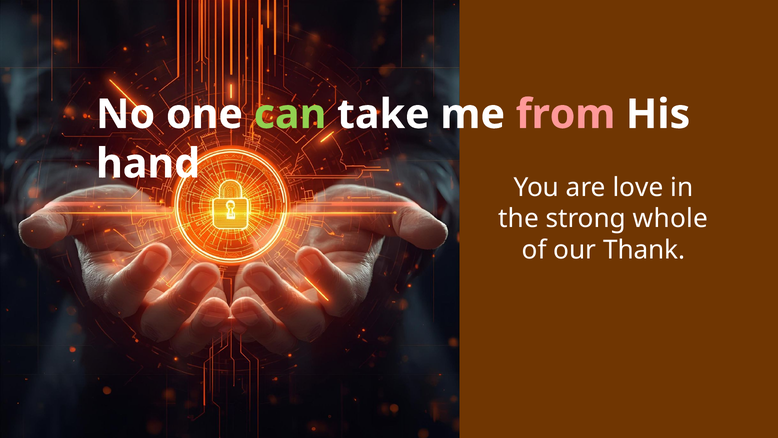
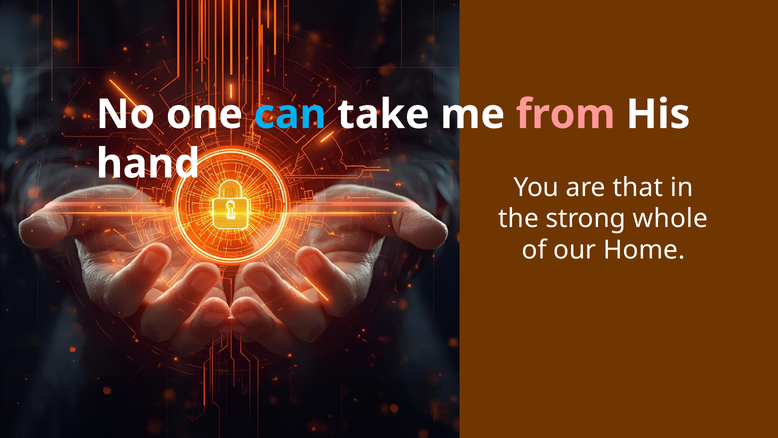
can colour: light green -> light blue
love: love -> that
Thank: Thank -> Home
